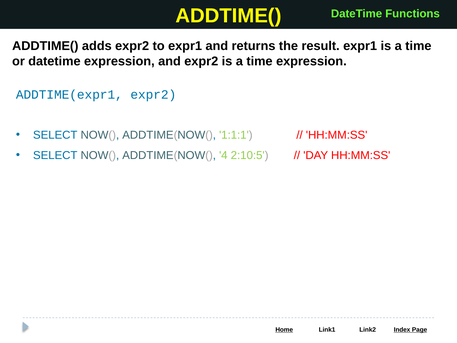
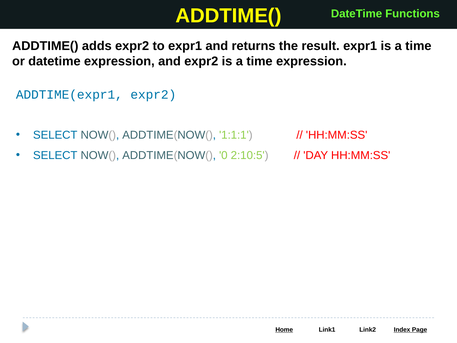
4: 4 -> 0
